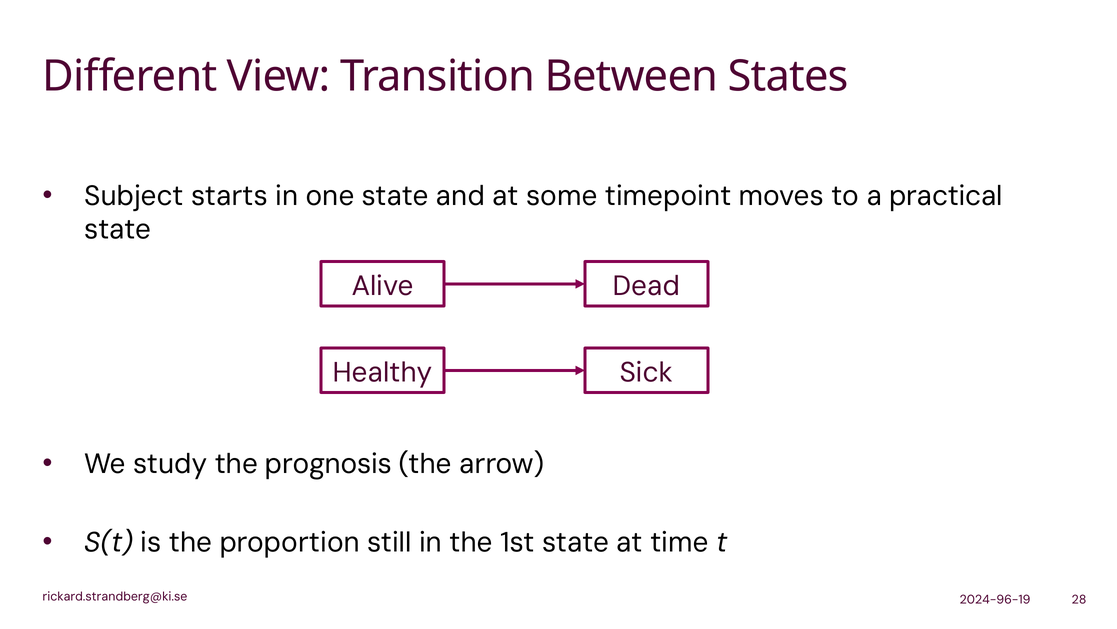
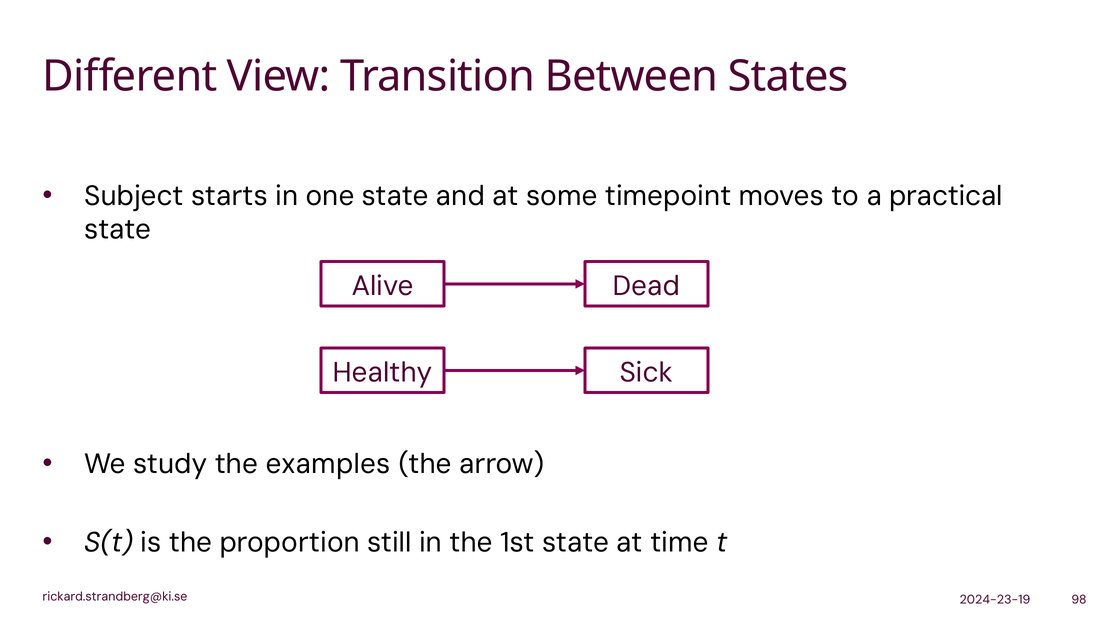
prognosis: prognosis -> examples
28: 28 -> 98
2024-96-19: 2024-96-19 -> 2024-23-19
